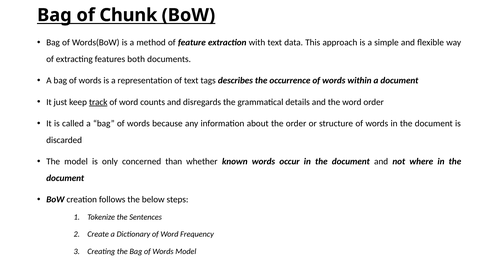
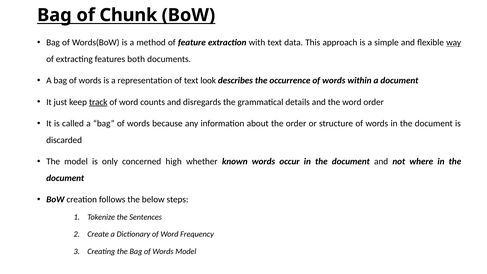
way underline: none -> present
tags: tags -> look
than: than -> high
